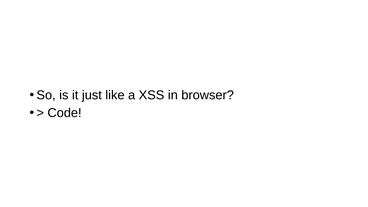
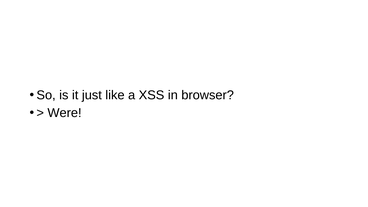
Code: Code -> Were
